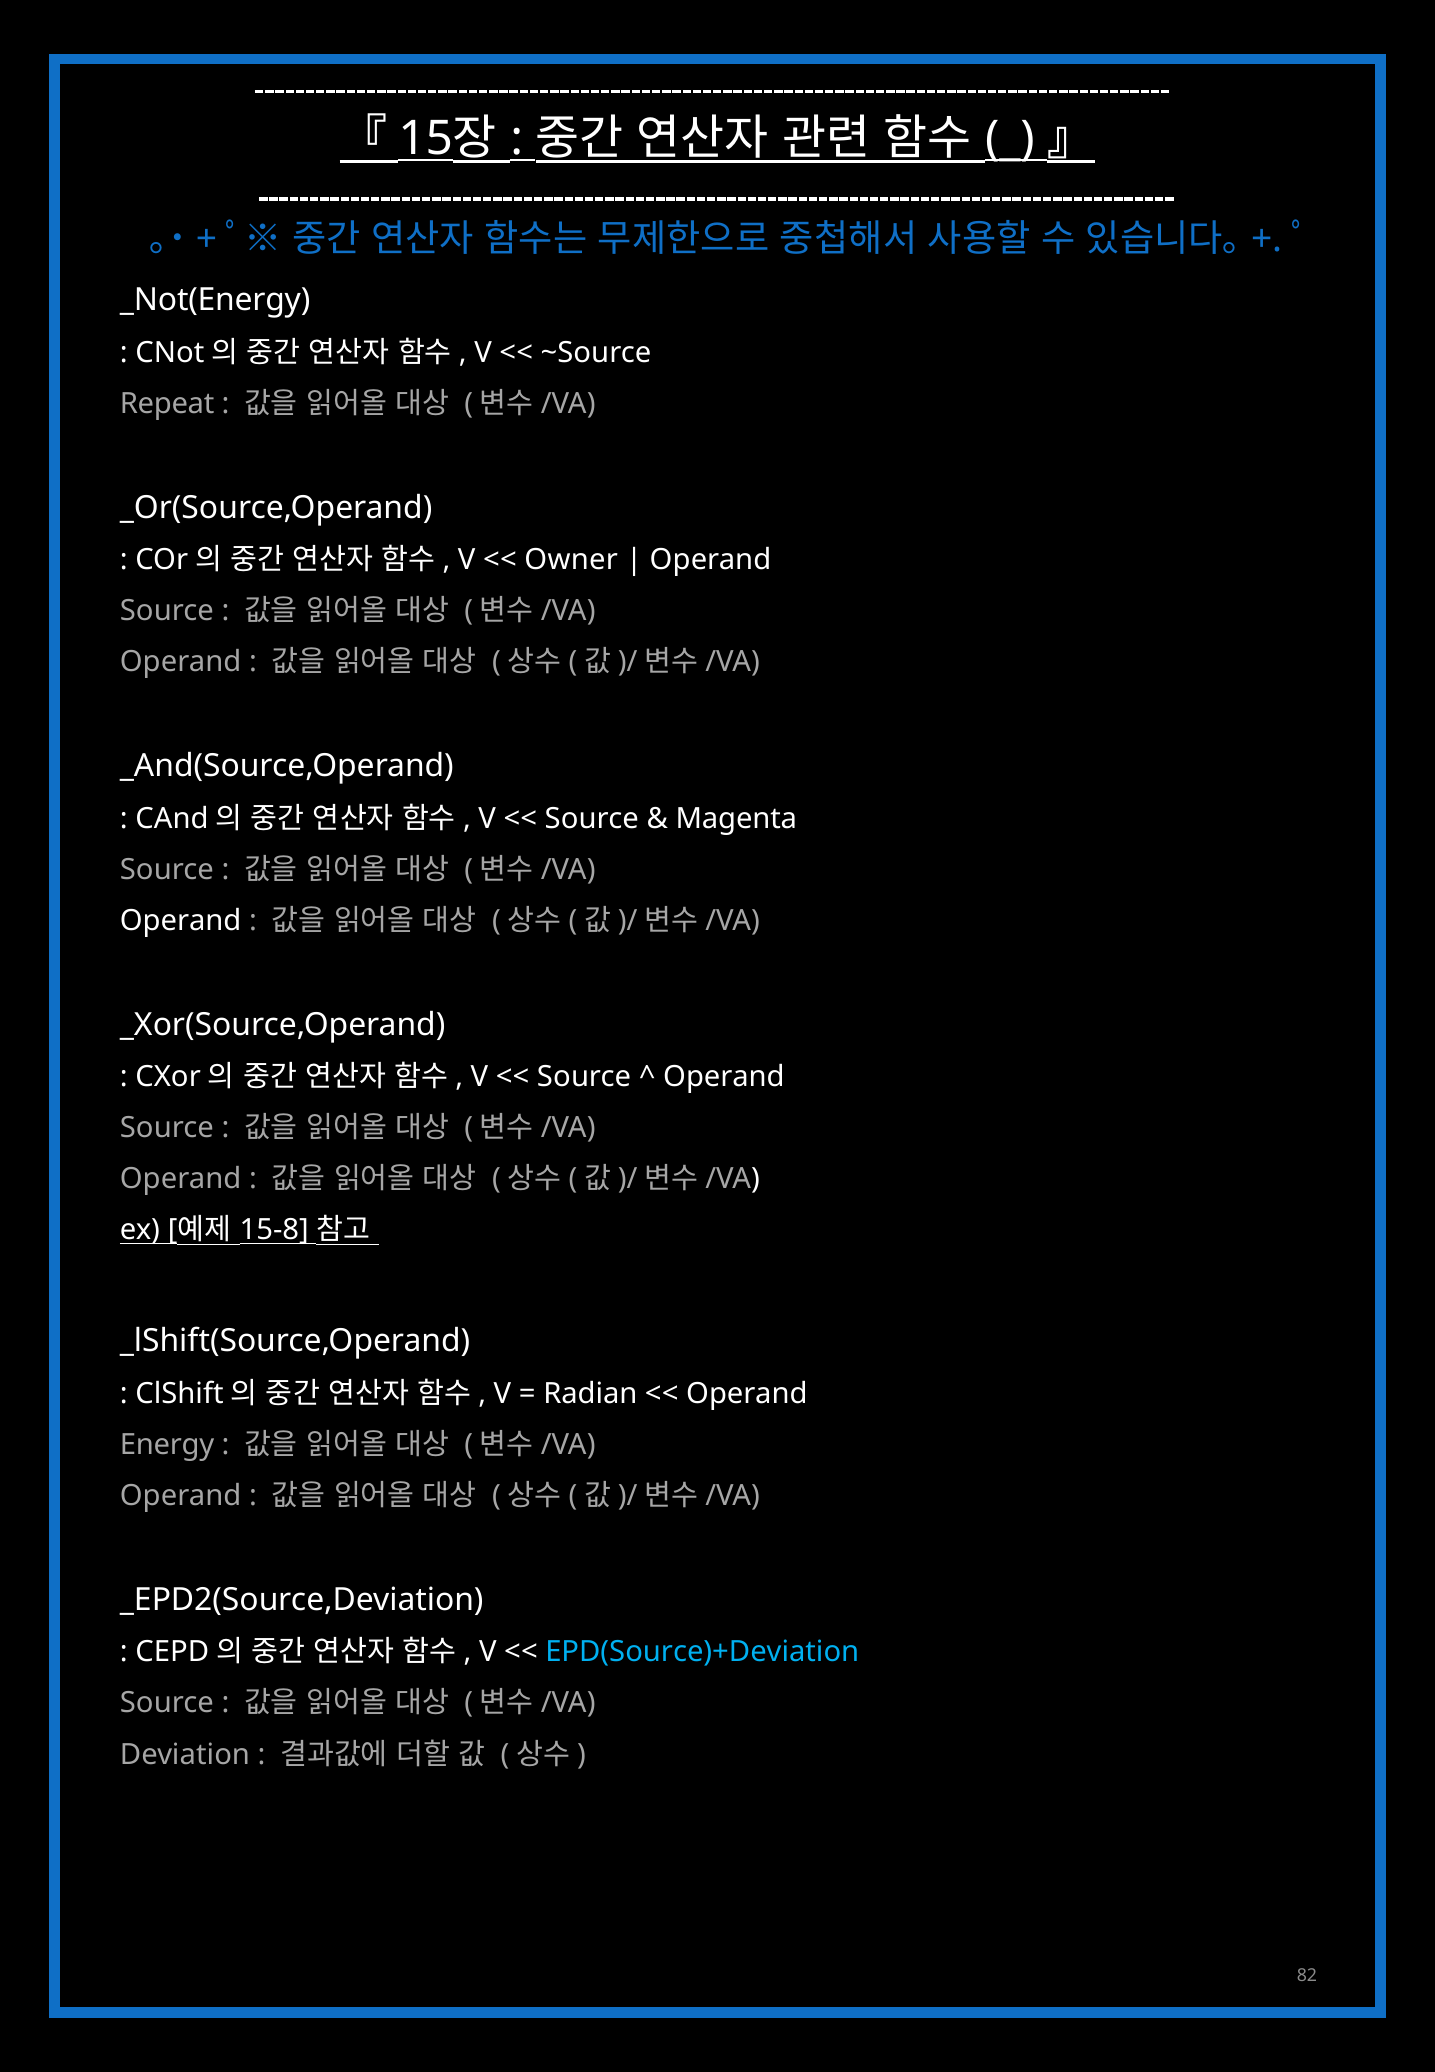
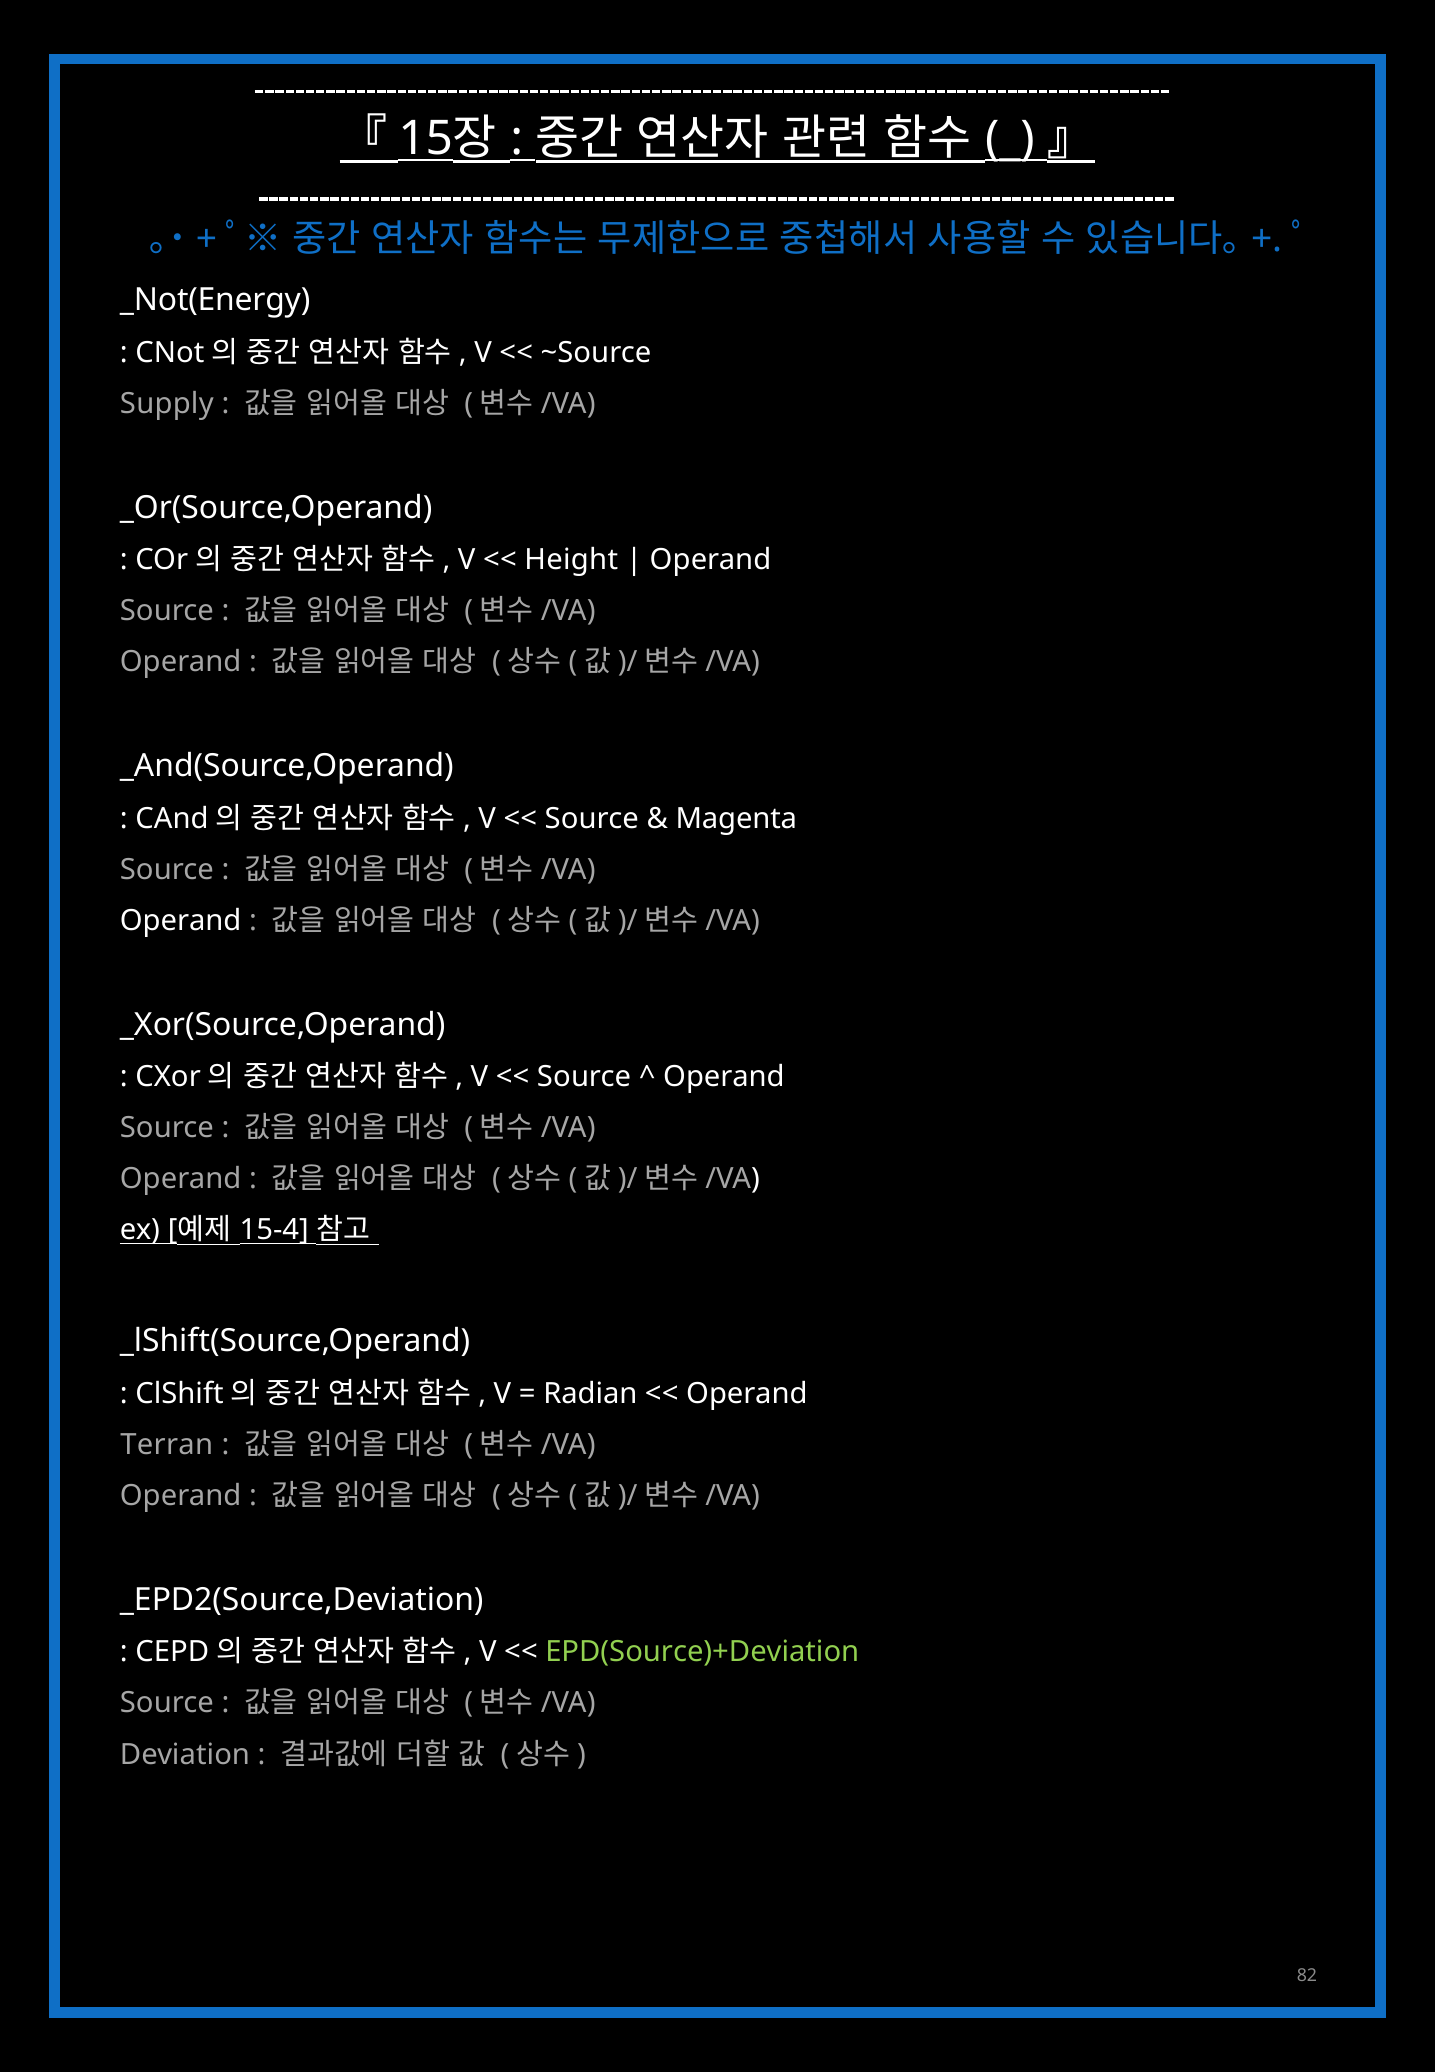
Repeat: Repeat -> Supply
Owner: Owner -> Height
15-8: 15-8 -> 15-4
Energy: Energy -> Terran
EPD(Source)+Deviation colour: light blue -> light green
